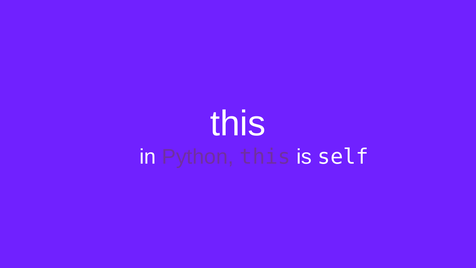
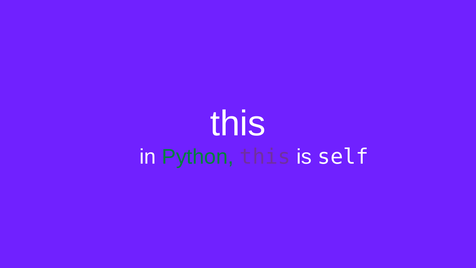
Python colour: purple -> green
